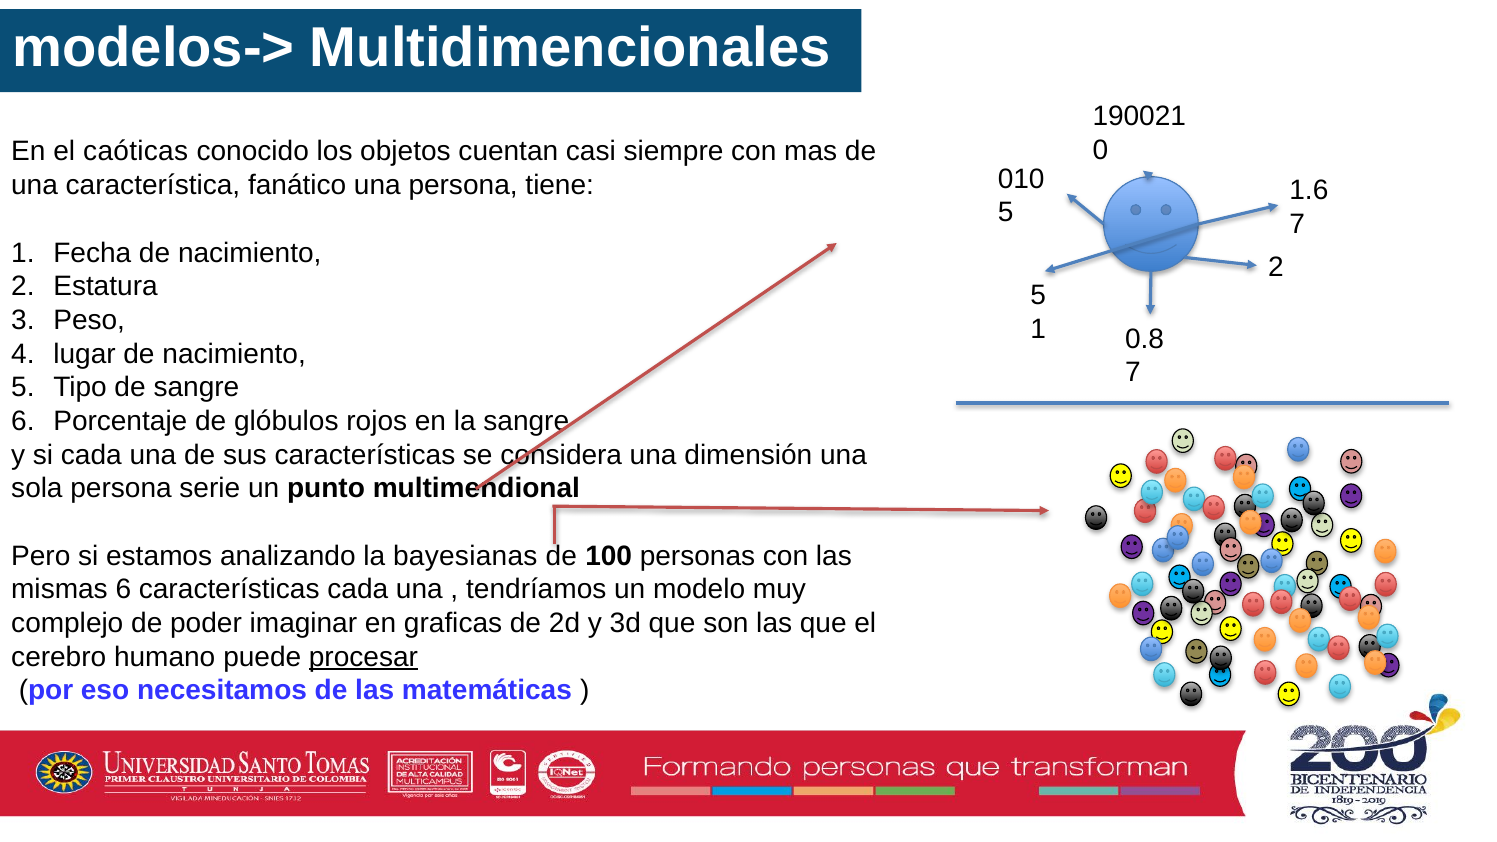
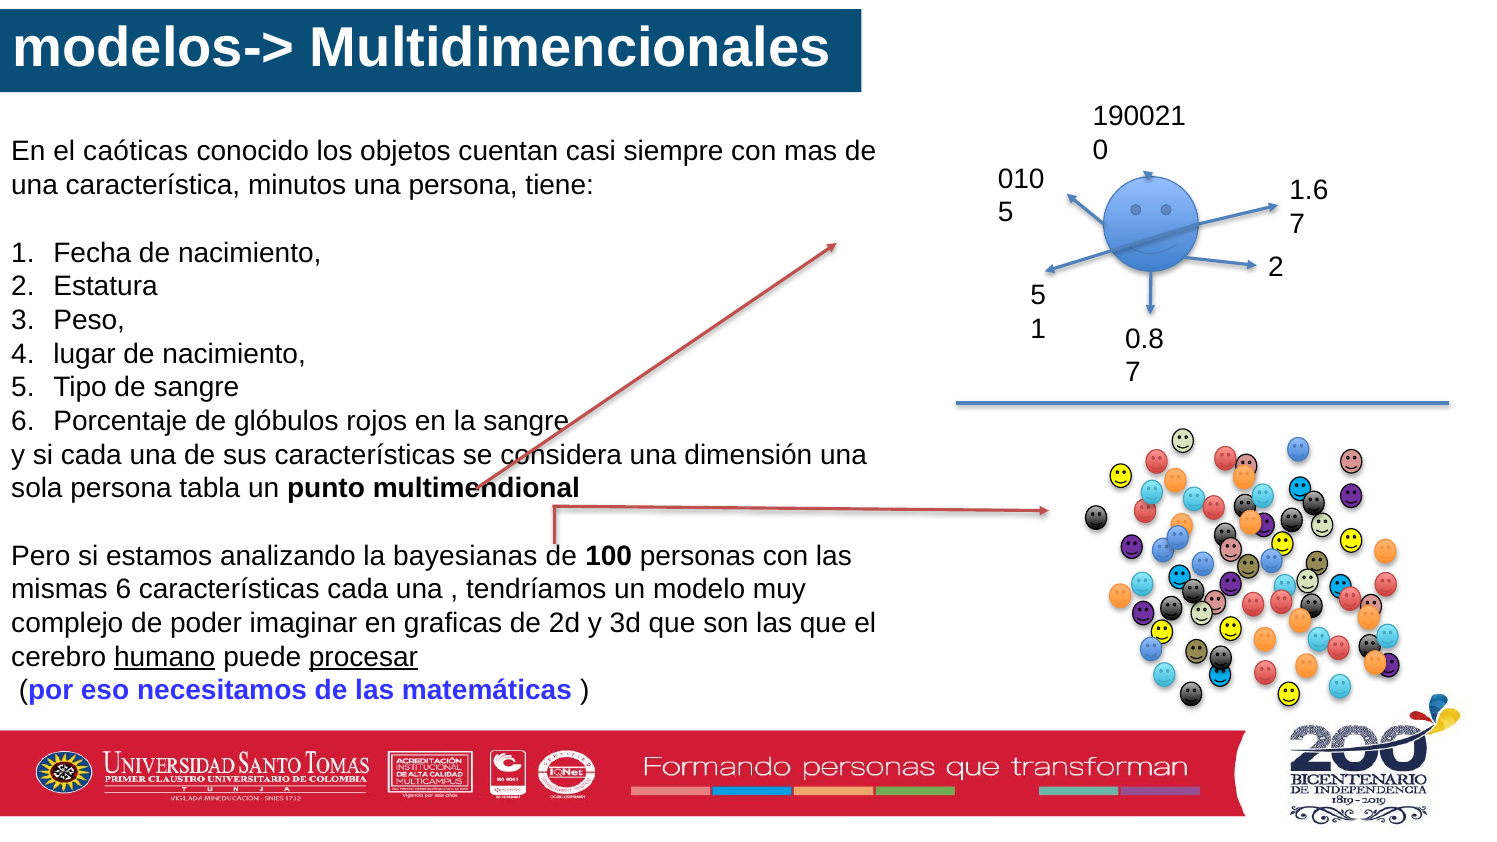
fanático: fanático -> minutos
serie: serie -> tabla
humano underline: none -> present
